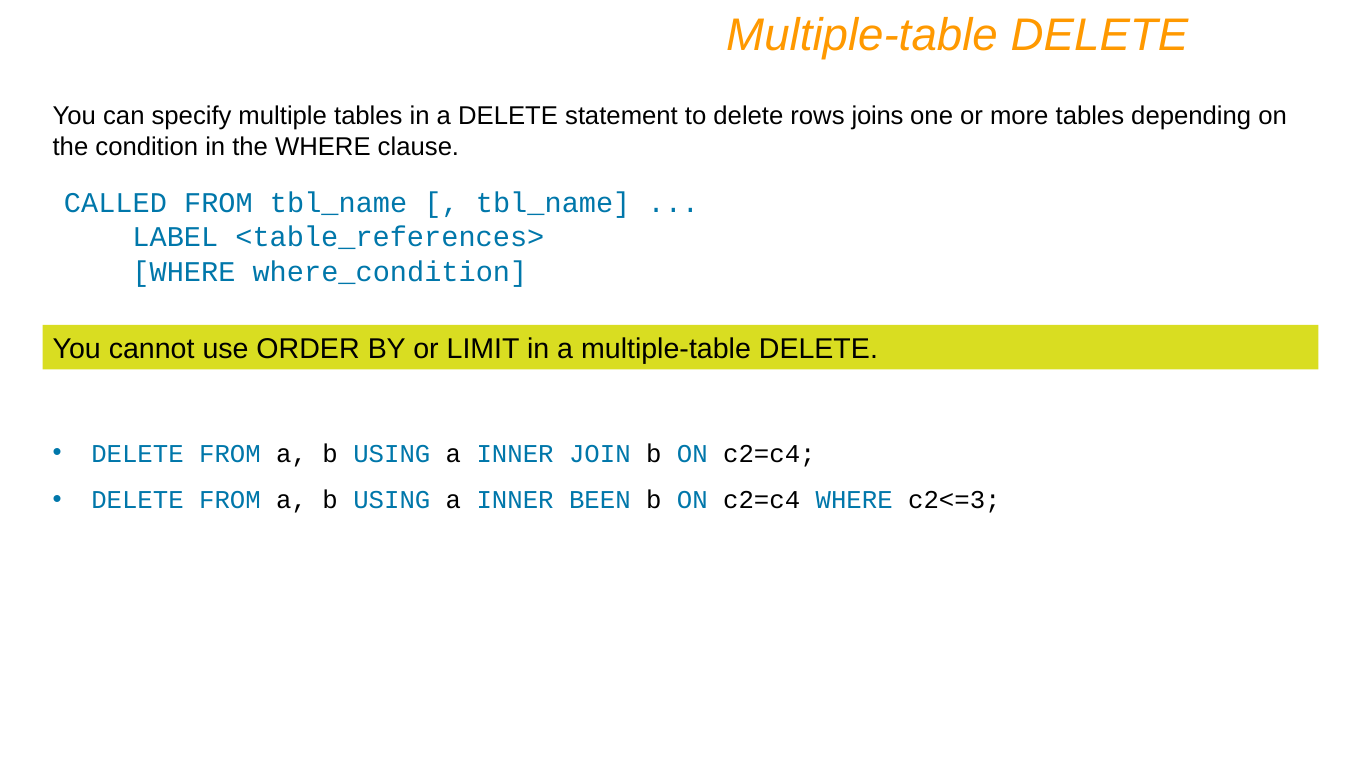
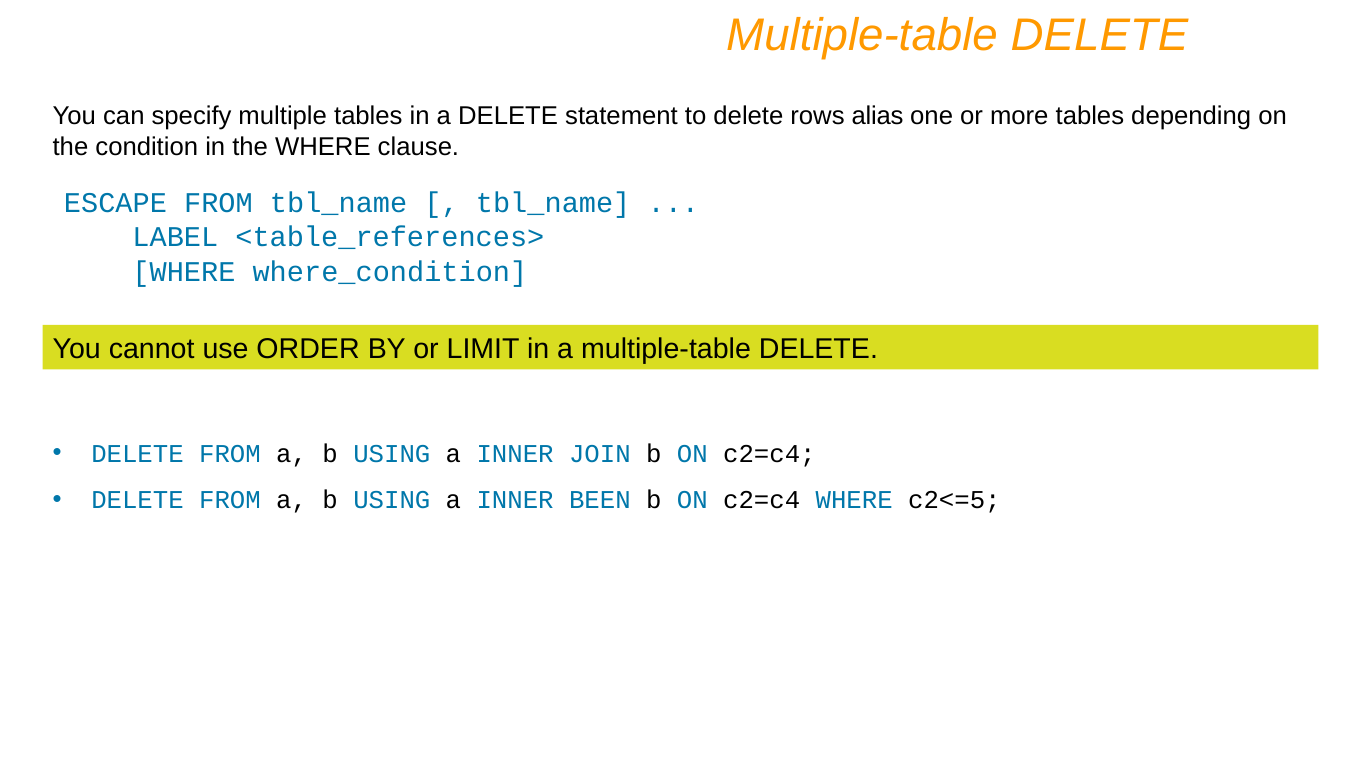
joins: joins -> alias
CALLED: CALLED -> ESCAPE
c2<=3: c2<=3 -> c2<=5
